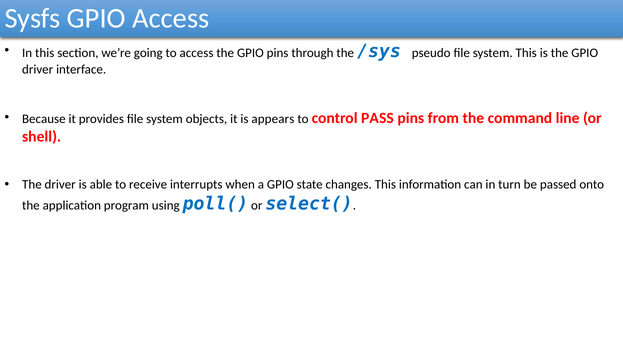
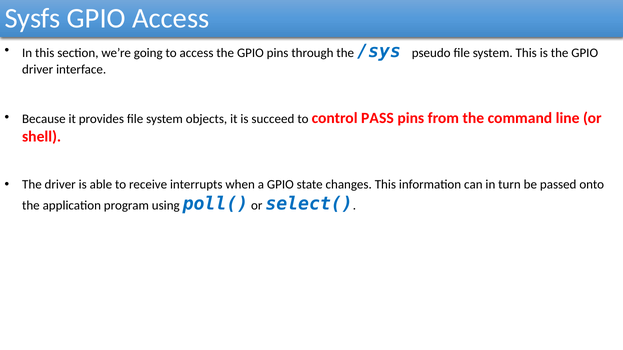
appears: appears -> succeed
